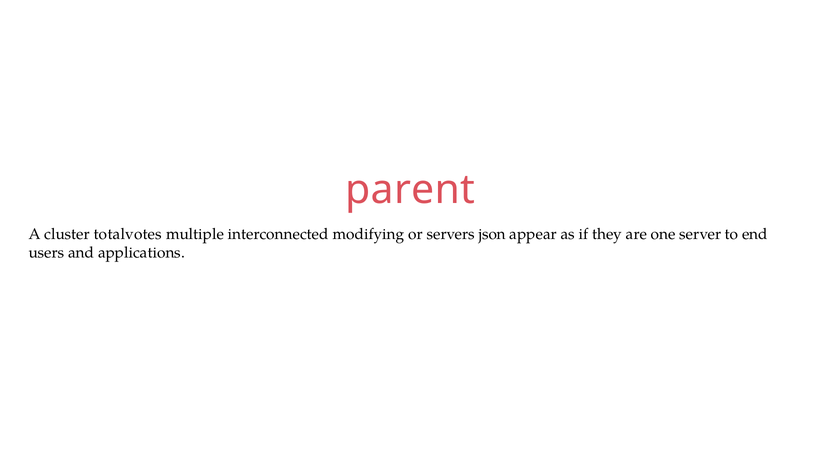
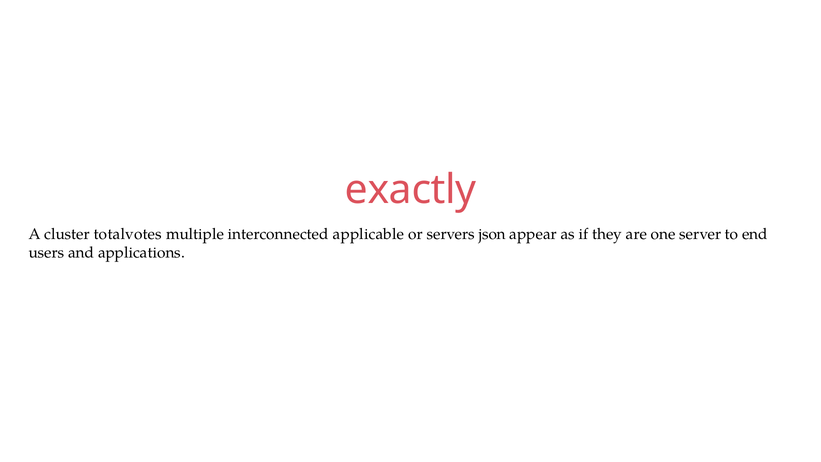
parent: parent -> exactly
modifying: modifying -> applicable
